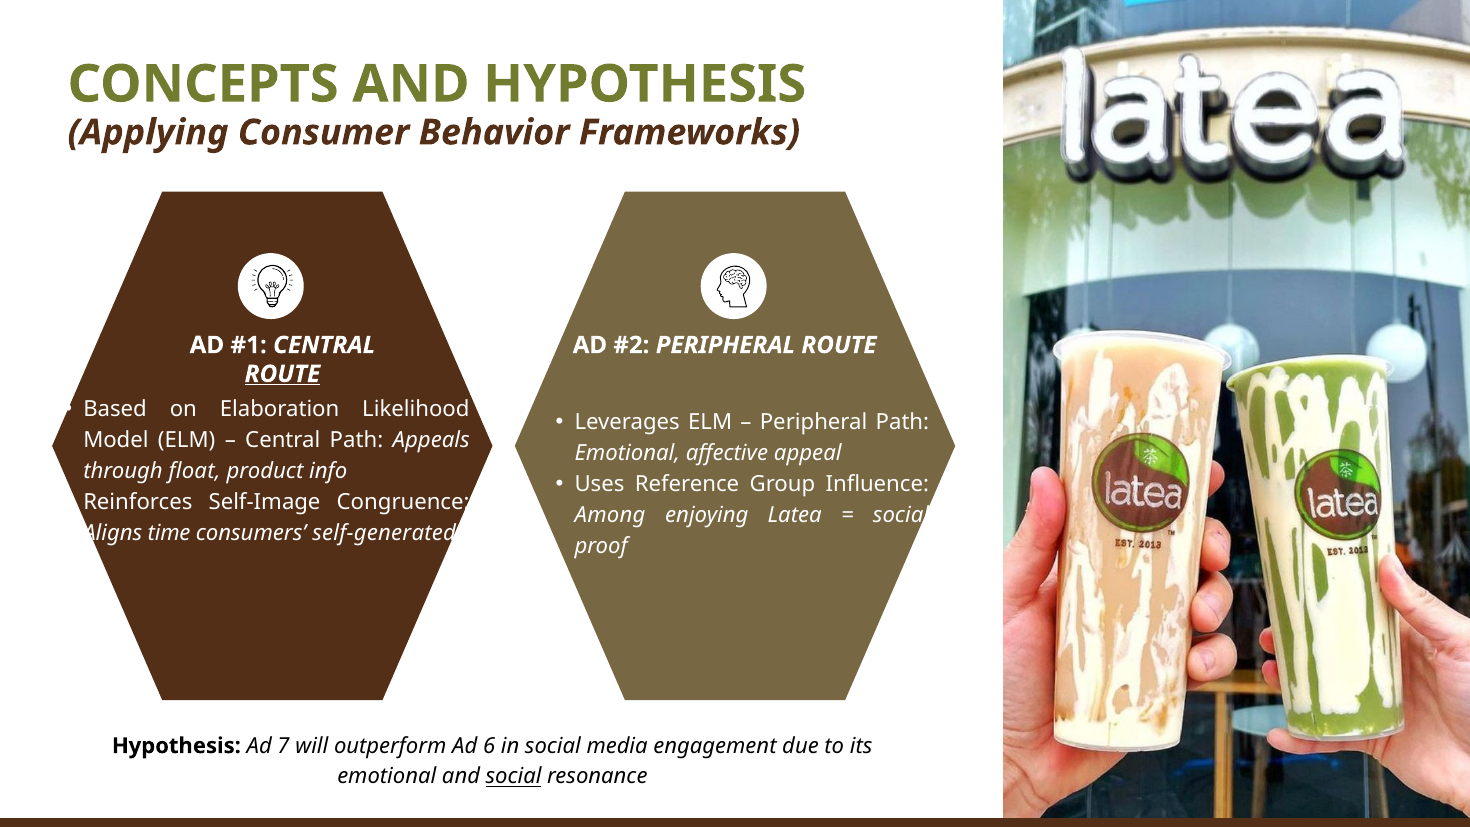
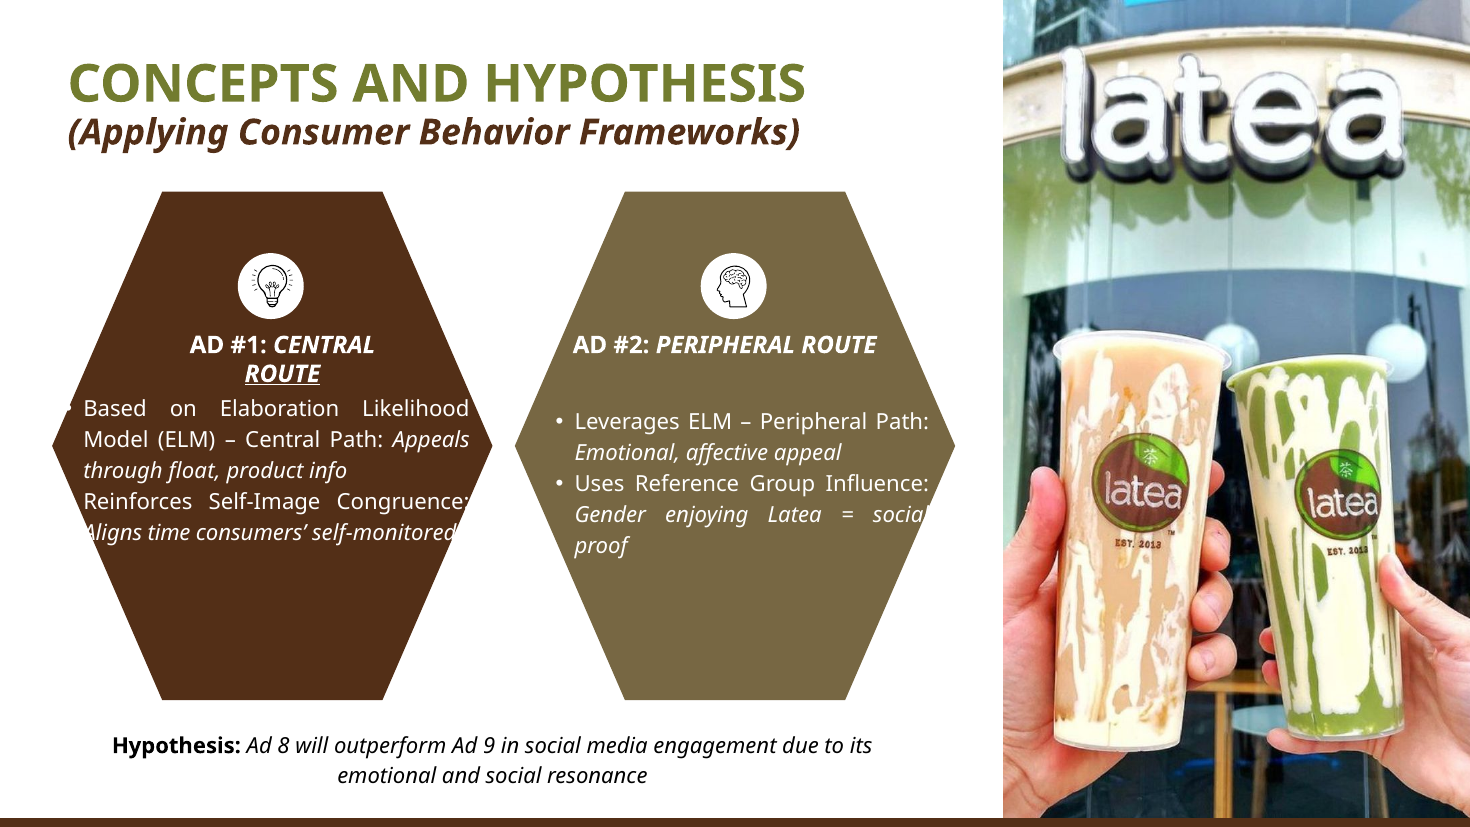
Among: Among -> Gender
self-generated: self-generated -> self-monitored
7: 7 -> 8
6: 6 -> 9
social at (514, 777) underline: present -> none
